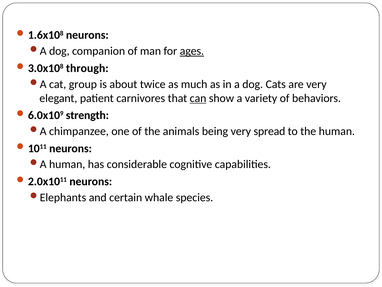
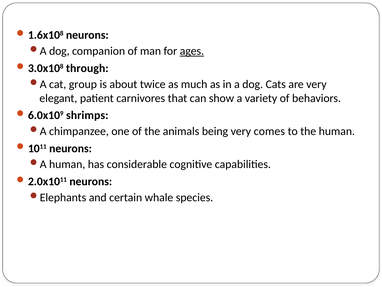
can underline: present -> none
strength: strength -> shrimps
spread: spread -> comes
